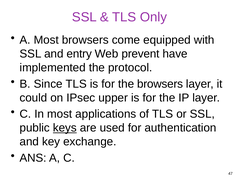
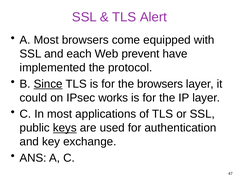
Only: Only -> Alert
entry: entry -> each
Since underline: none -> present
upper: upper -> works
